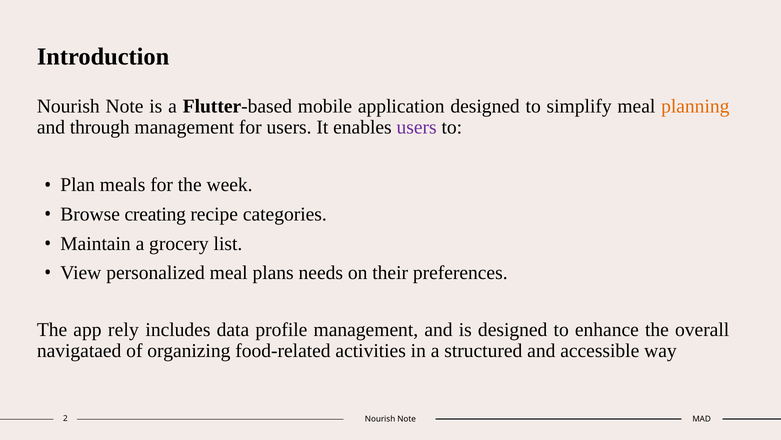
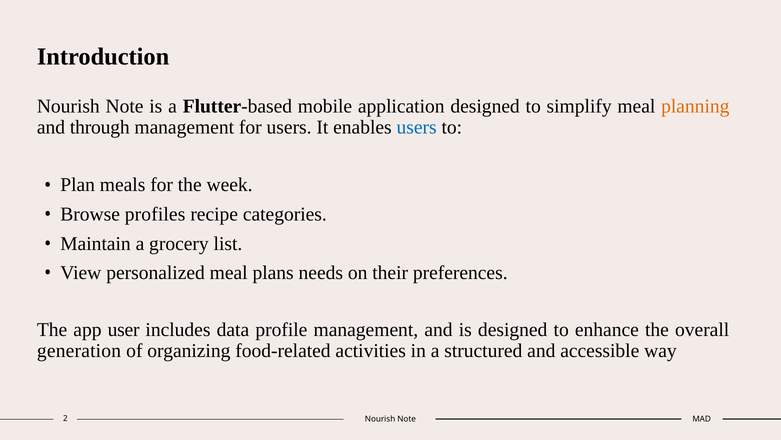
users at (417, 127) colour: purple -> blue
creating: creating -> profiles
rely: rely -> user
navigataed: navigataed -> generation
